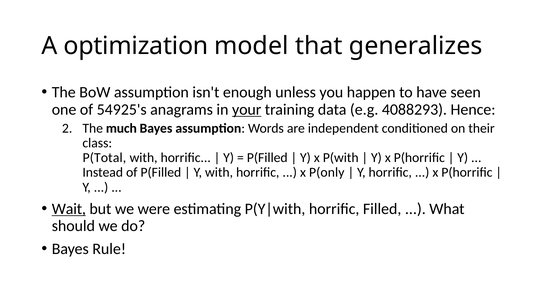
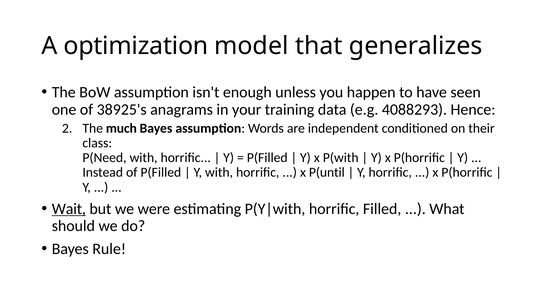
54925's: 54925's -> 38925's
your underline: present -> none
P(Total: P(Total -> P(Need
P(only: P(only -> P(until
